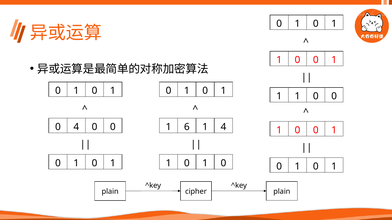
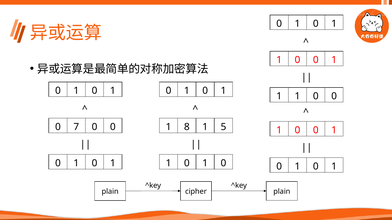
0 4: 4 -> 7
6: 6 -> 8
1 4: 4 -> 5
